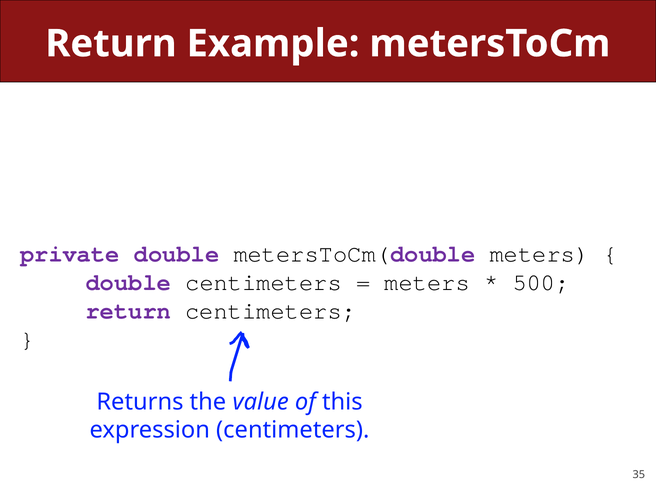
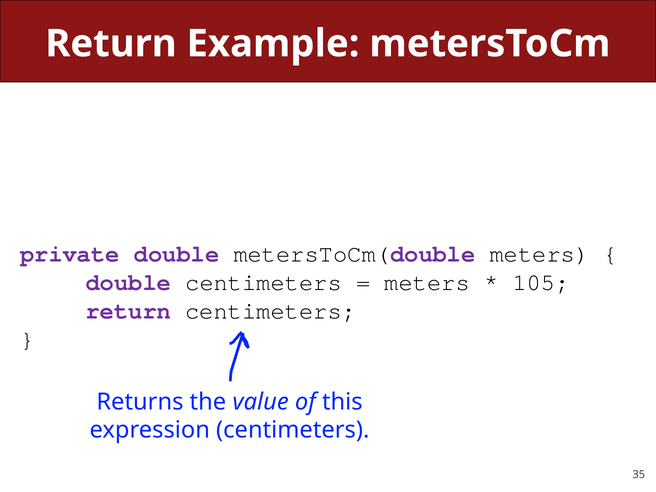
500: 500 -> 105
